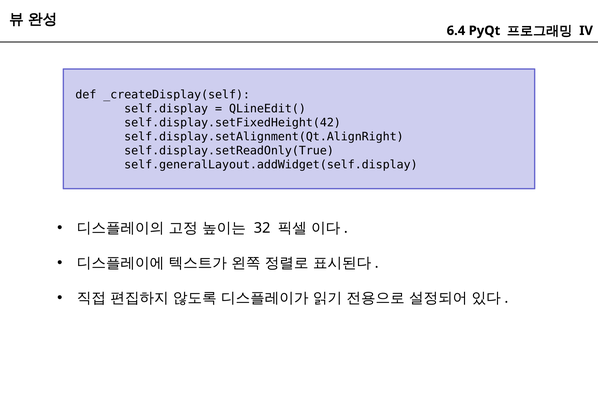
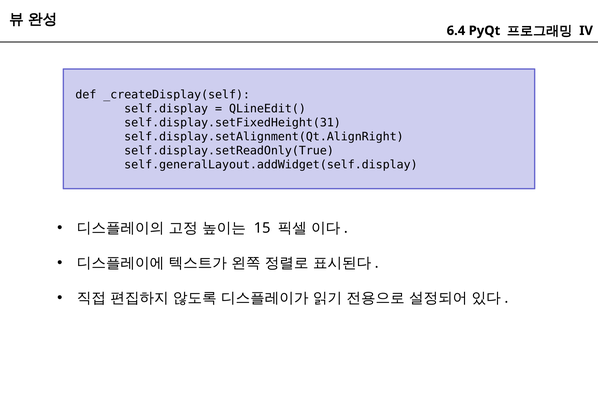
self.display.setFixedHeight(42: self.display.setFixedHeight(42 -> self.display.setFixedHeight(31
32: 32 -> 15
